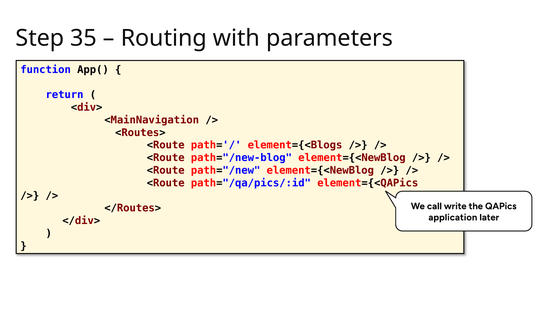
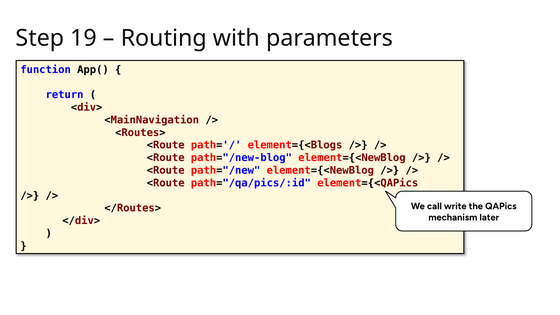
35: 35 -> 19
application: application -> mechanism
